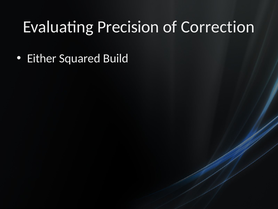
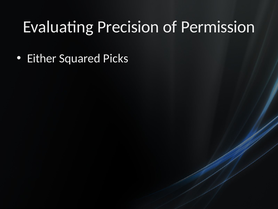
Correction: Correction -> Permission
Build: Build -> Picks
